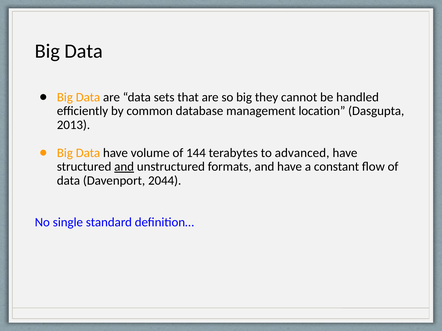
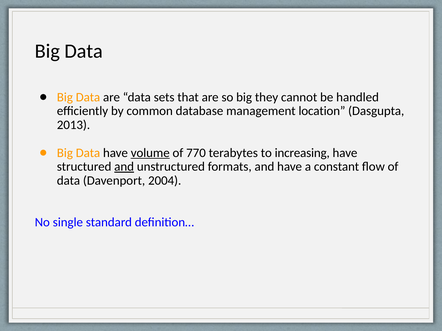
volume underline: none -> present
144: 144 -> 770
advanced: advanced -> increasing
2044: 2044 -> 2004
